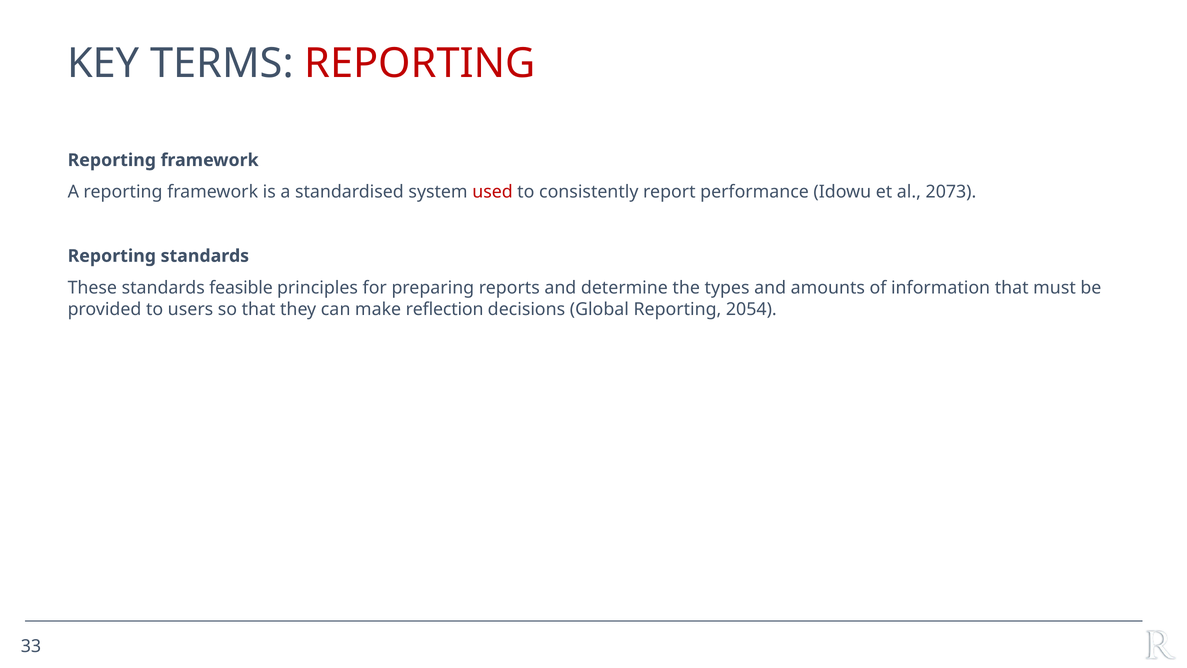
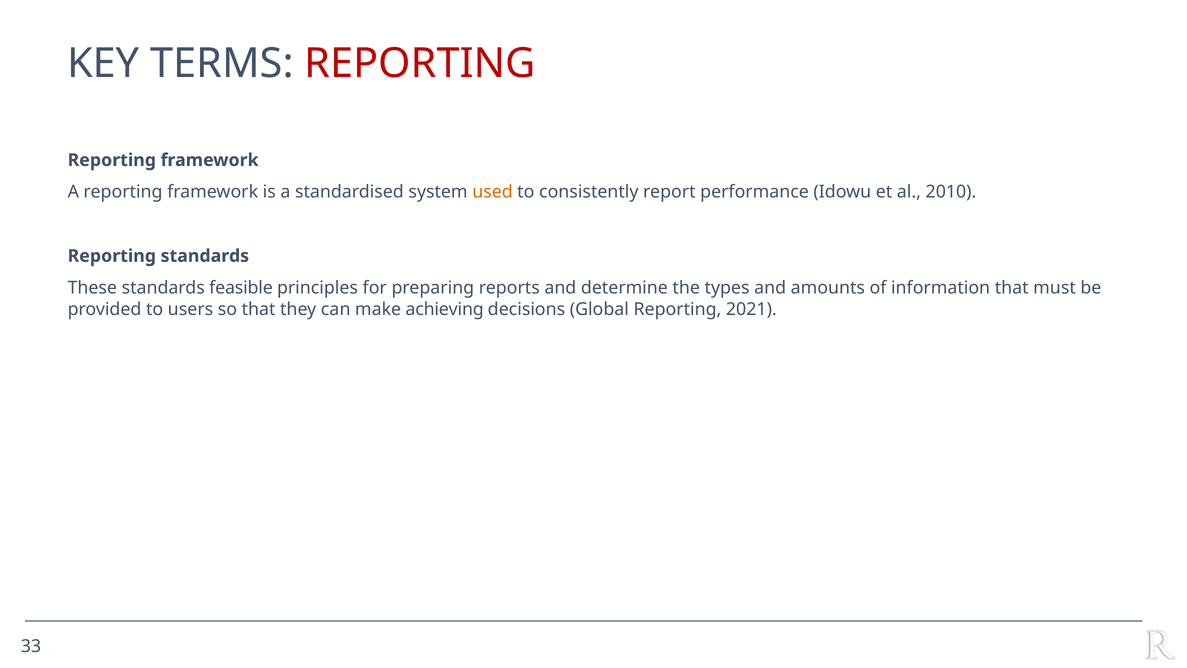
used colour: red -> orange
2073: 2073 -> 2010
reflection: reflection -> achieving
2054: 2054 -> 2021
